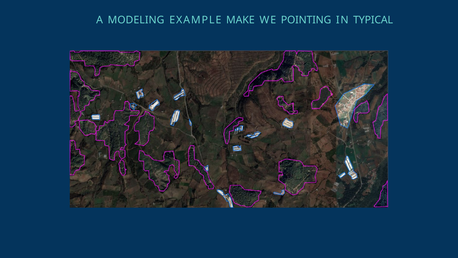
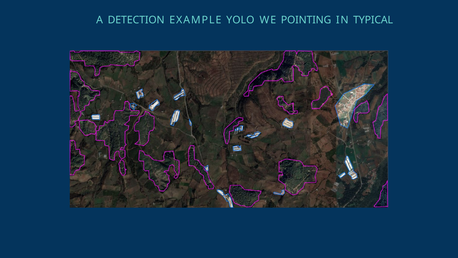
MODELING: MODELING -> DETECTION
MAKE: MAKE -> YOLO
